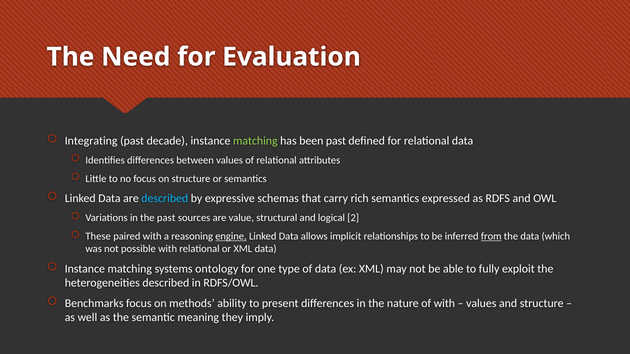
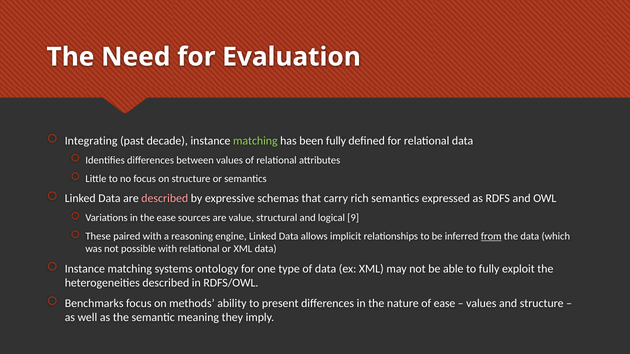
been past: past -> fully
described at (165, 199) colour: light blue -> pink
the past: past -> ease
2: 2 -> 9
engine underline: present -> none
of with: with -> ease
